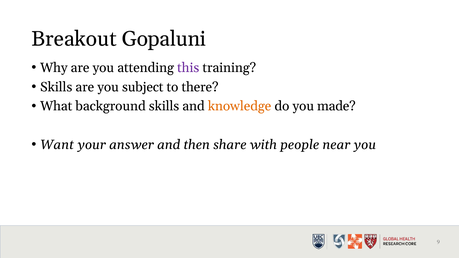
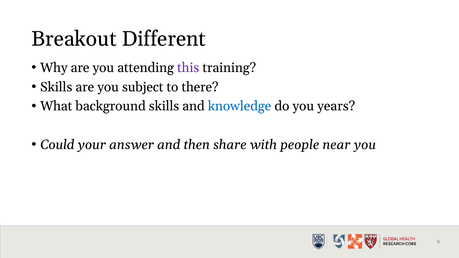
Gopaluni: Gopaluni -> Different
knowledge colour: orange -> blue
made: made -> years
Want: Want -> Could
